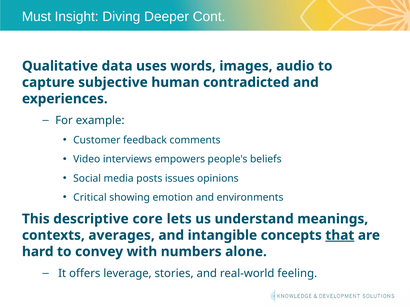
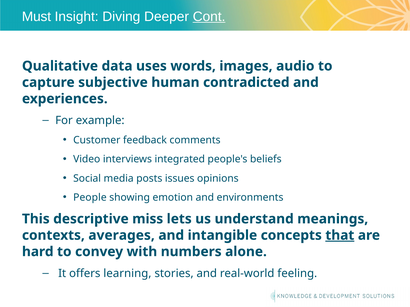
Cont underline: none -> present
empowers: empowers -> integrated
Critical: Critical -> People
core: core -> miss
leverage: leverage -> learning
